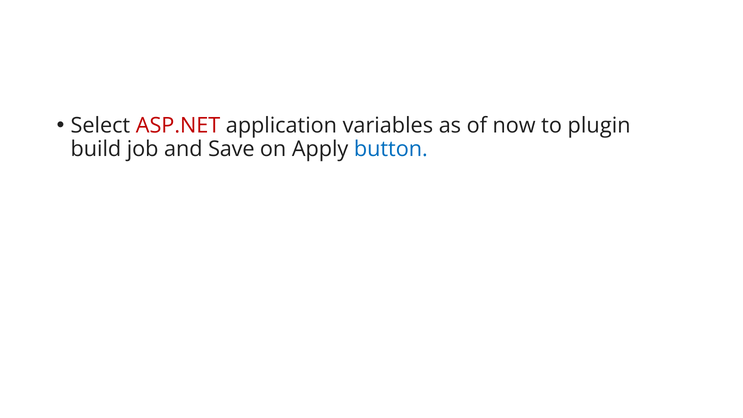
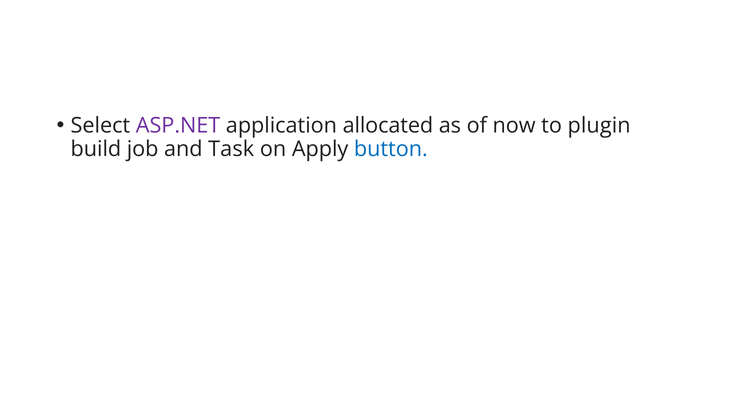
ASP.NET colour: red -> purple
variables: variables -> allocated
Save: Save -> Task
